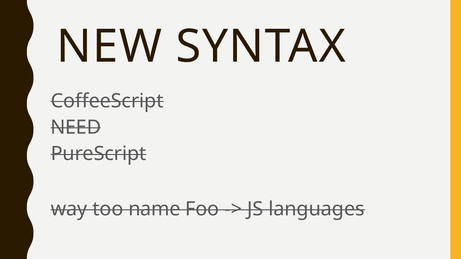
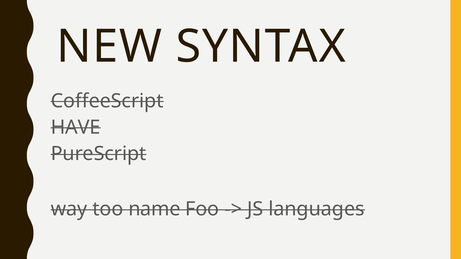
NEED: NEED -> HAVE
